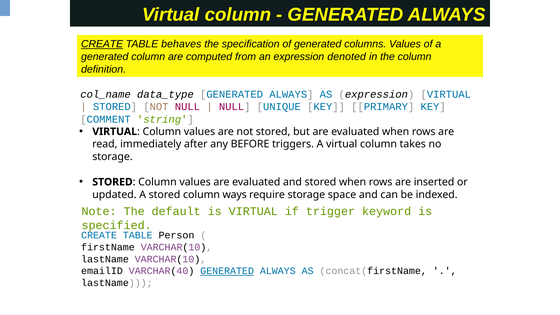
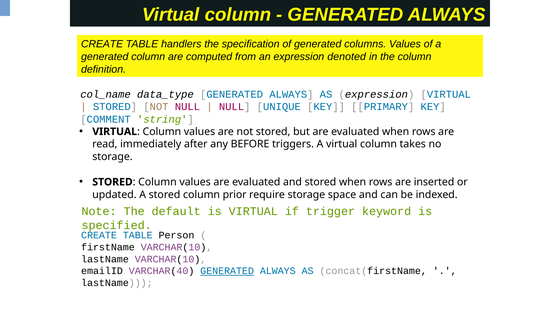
CREATE at (102, 44) underline: present -> none
behaves: behaves -> handlers
ways: ways -> prior
